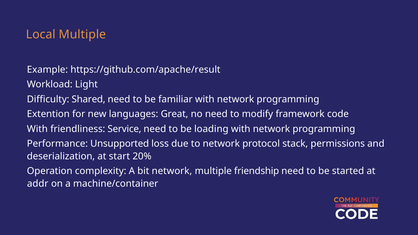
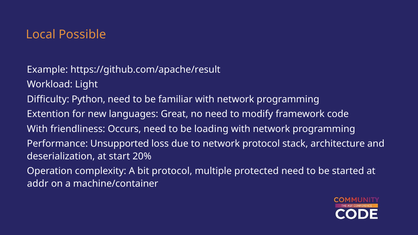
Local Multiple: Multiple -> Possible
Shared: Shared -> Python
Service: Service -> Occurs
permissions: permissions -> architecture
bit network: network -> protocol
friendship: friendship -> protected
